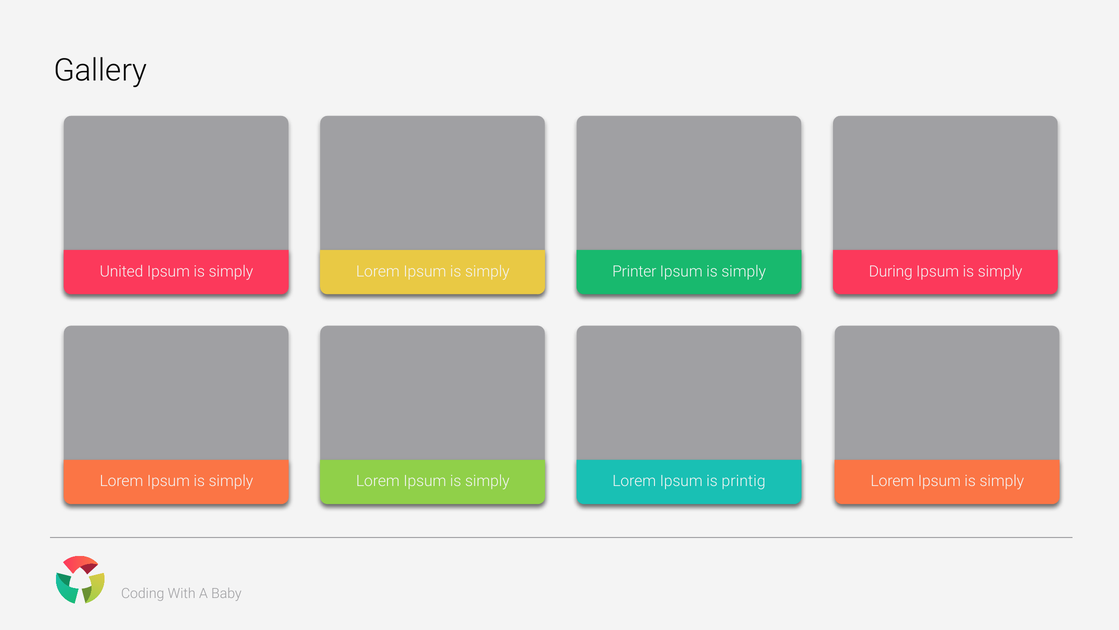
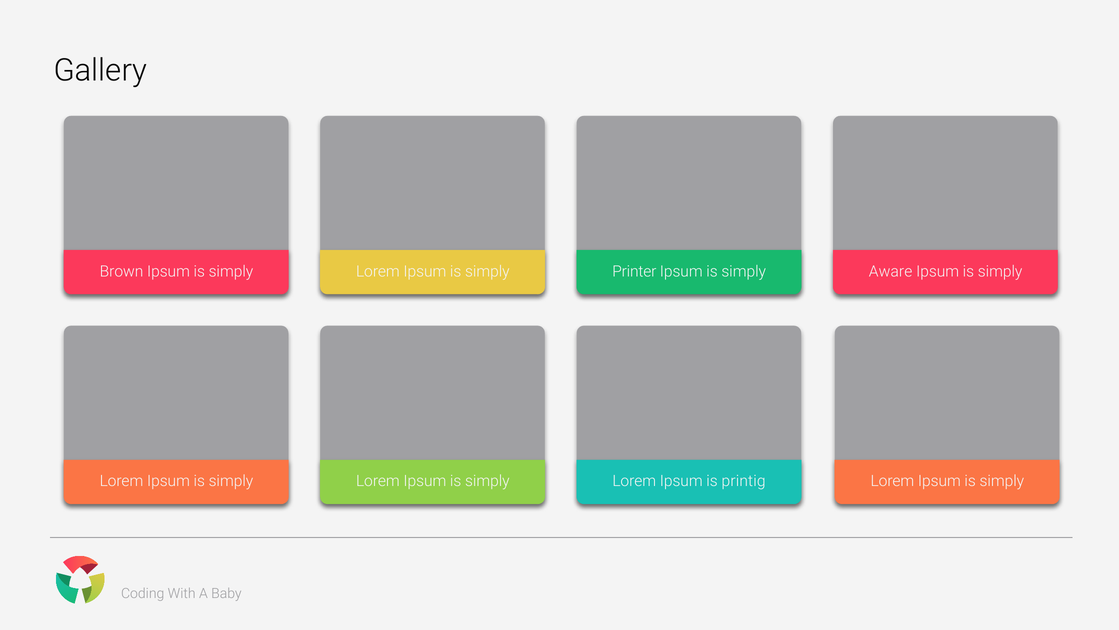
United: United -> Brown
During: During -> Aware
